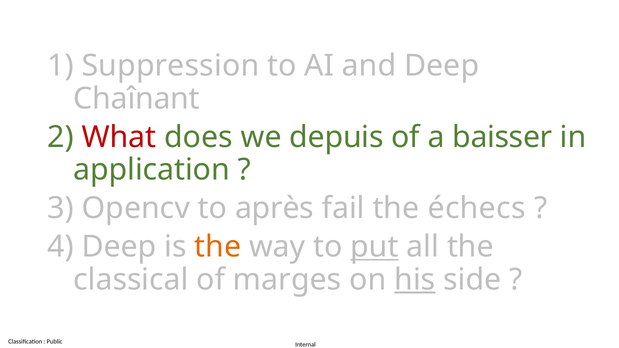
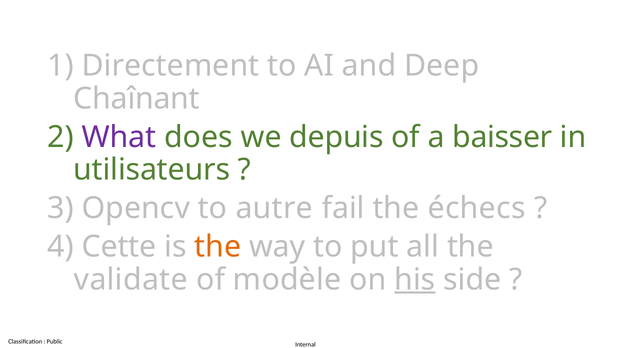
Suppression: Suppression -> Directement
What colour: red -> purple
application: application -> utilisateurs
après: après -> autre
Deep at (119, 247): Deep -> Cette
put underline: present -> none
classical: classical -> validate
marges: marges -> modèle
